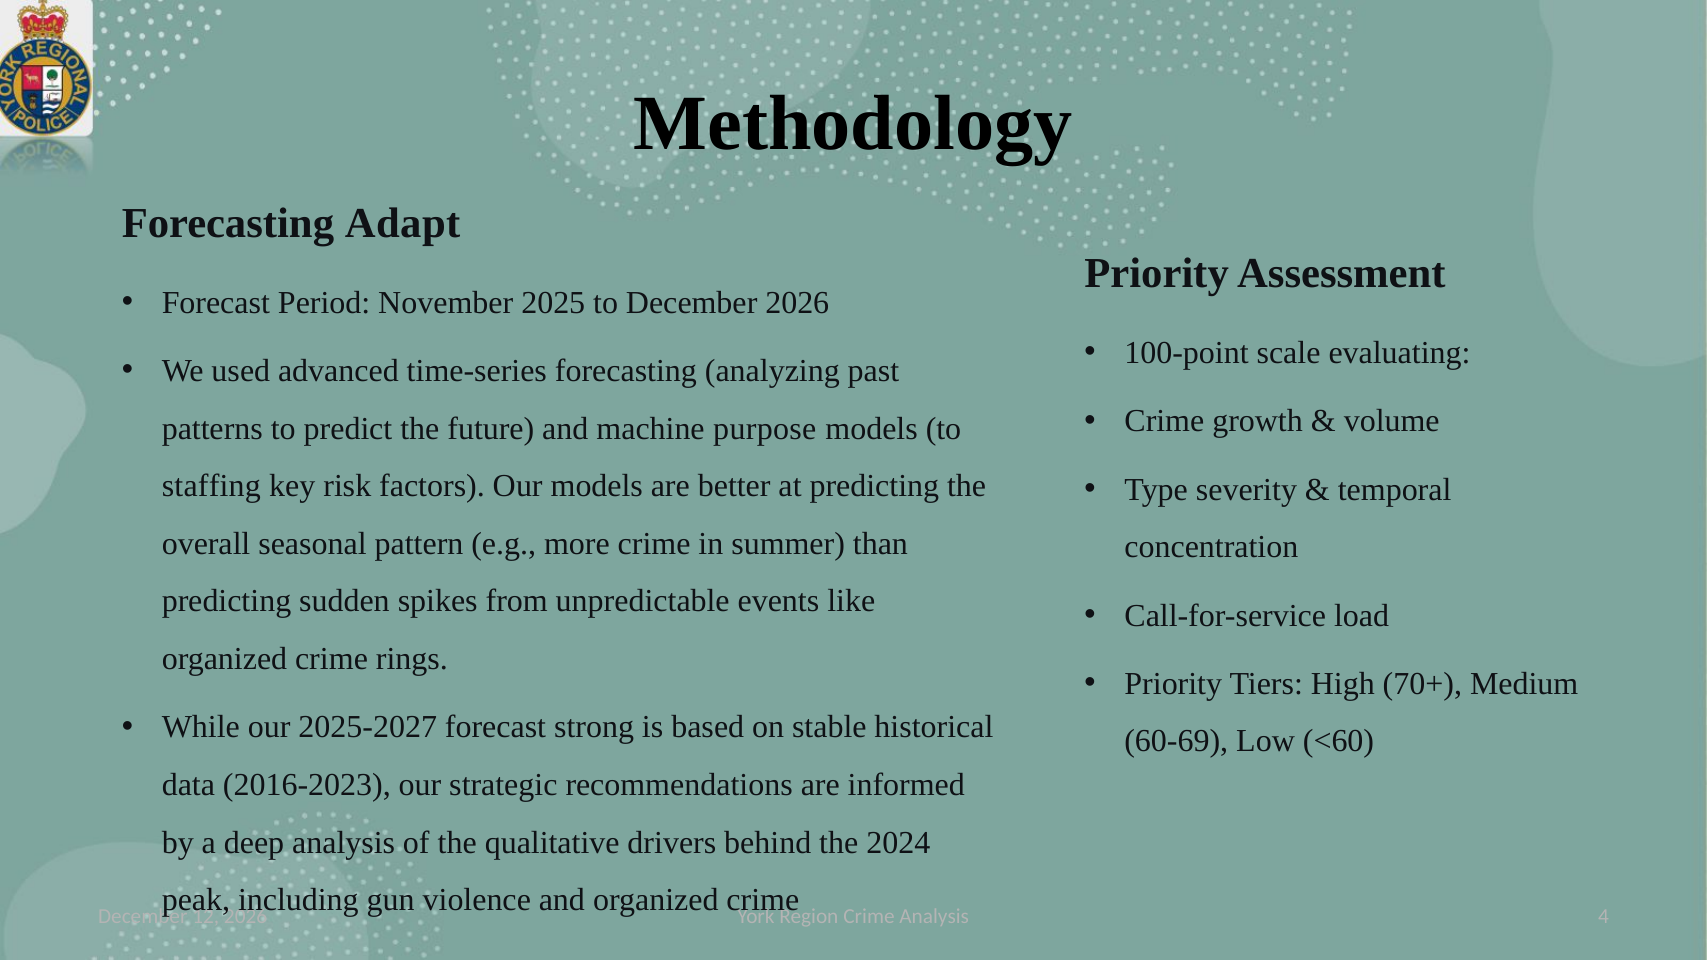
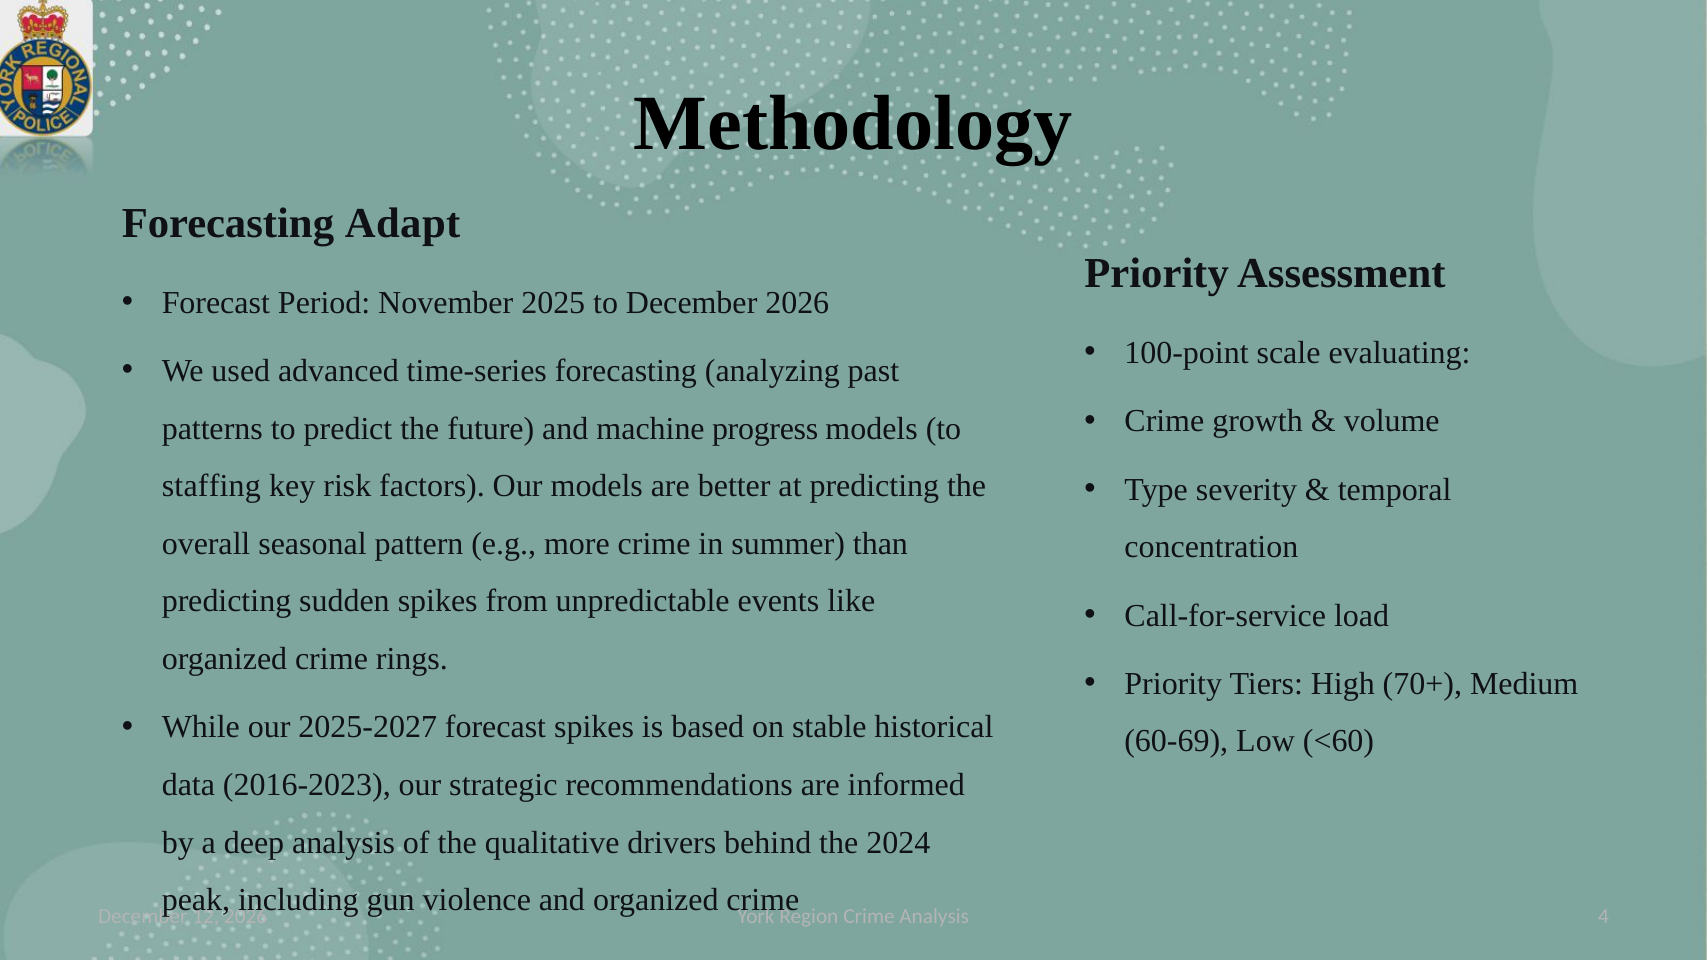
purpose: purpose -> progress
forecast strong: strong -> spikes
